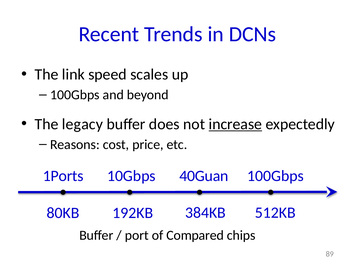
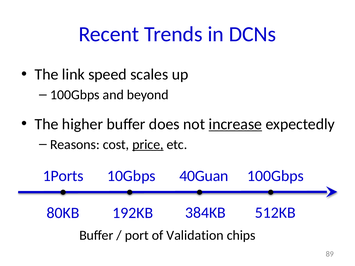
legacy: legacy -> higher
price underline: none -> present
Compared: Compared -> Validation
